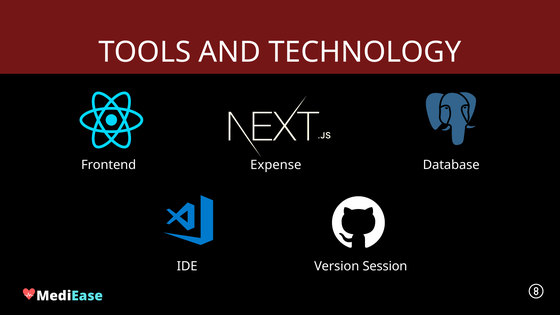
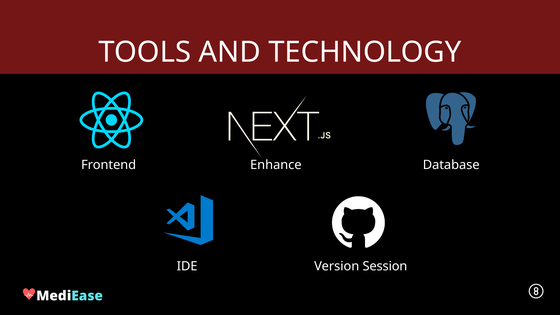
Expense: Expense -> Enhance
